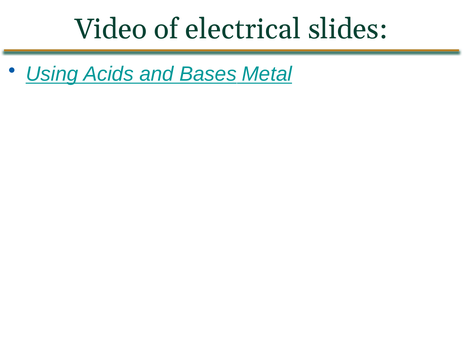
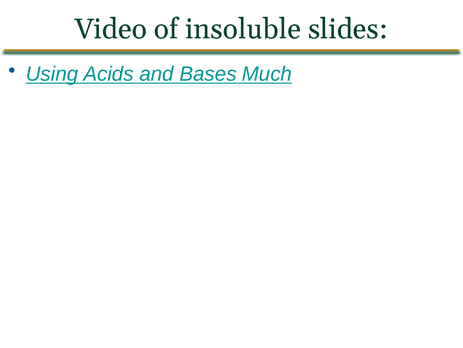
electrical: electrical -> insoluble
Metal: Metal -> Much
